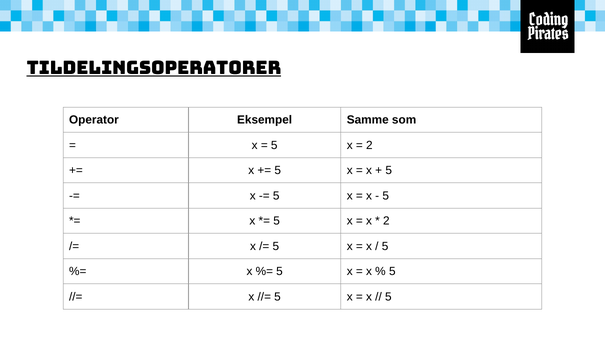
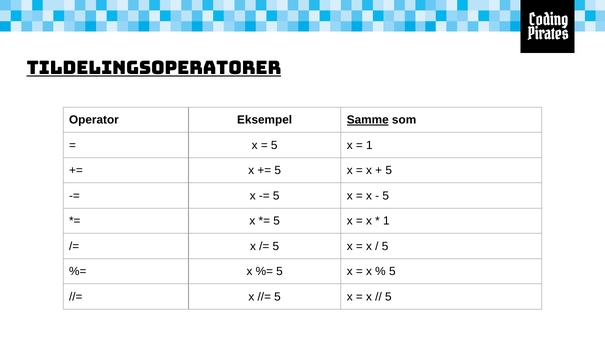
Samme underline: none -> present
2 at (369, 145): 2 -> 1
2 at (386, 221): 2 -> 1
